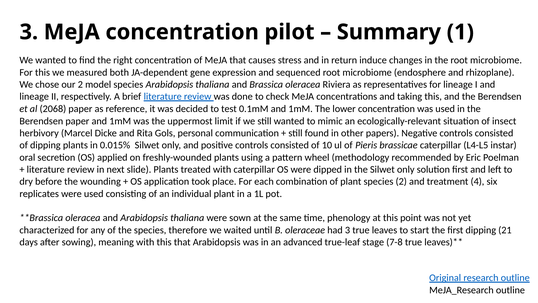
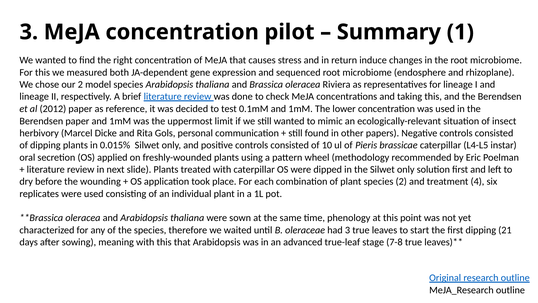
2068: 2068 -> 2012
